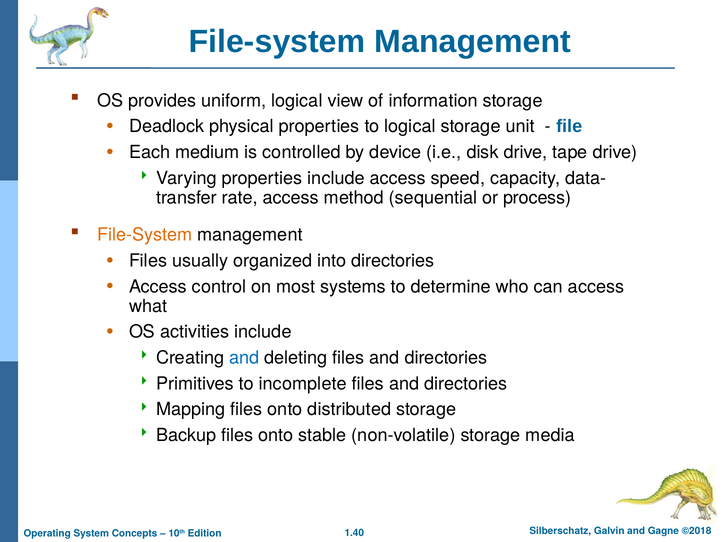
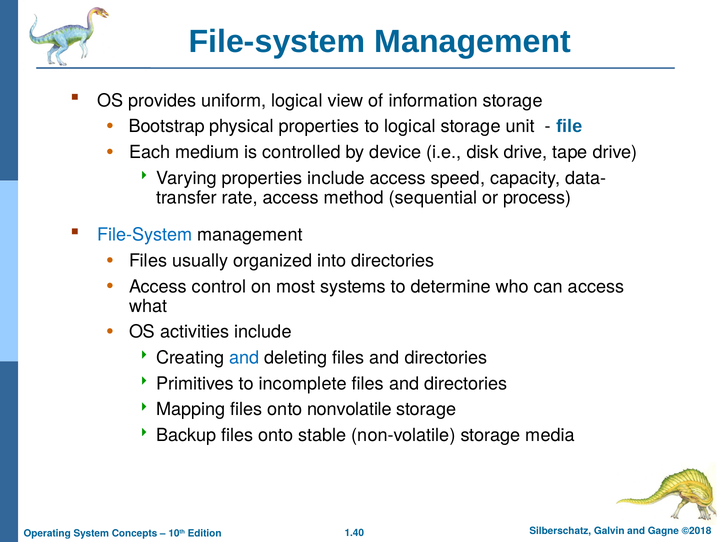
Deadlock: Deadlock -> Bootstrap
File-System at (145, 235) colour: orange -> blue
distributed: distributed -> nonvolatile
